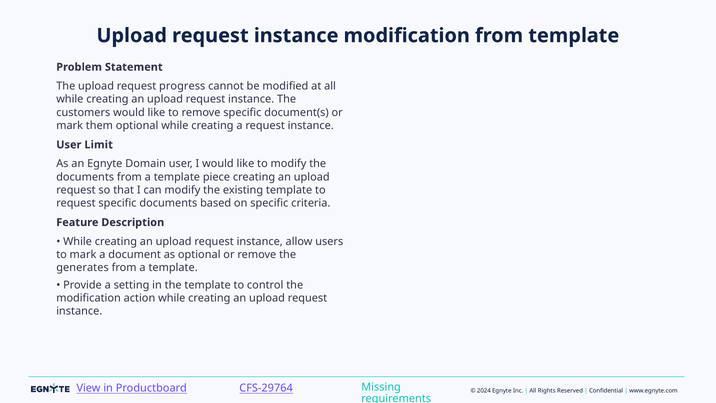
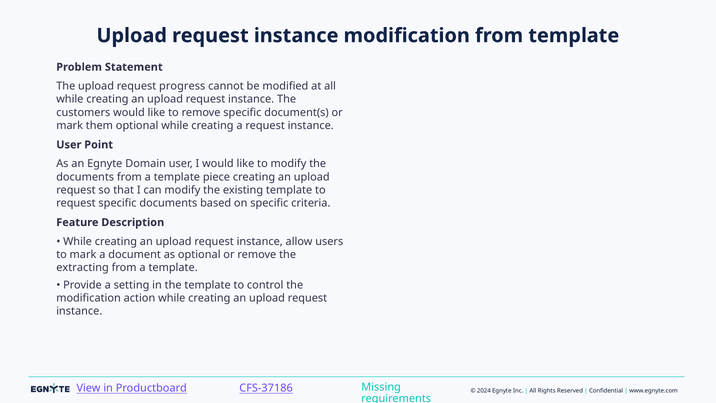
Limit: Limit -> Point
generates: generates -> extracting
CFS-29764: CFS-29764 -> CFS-37186
